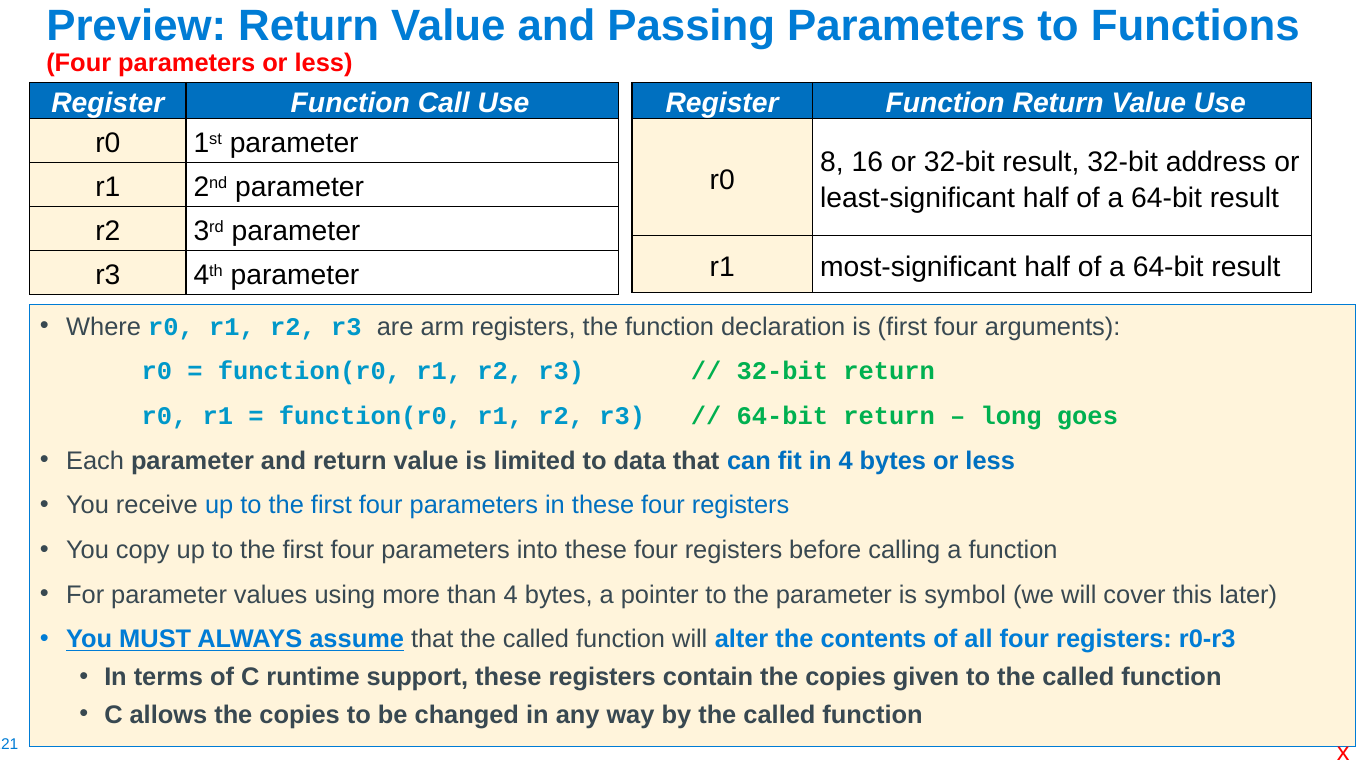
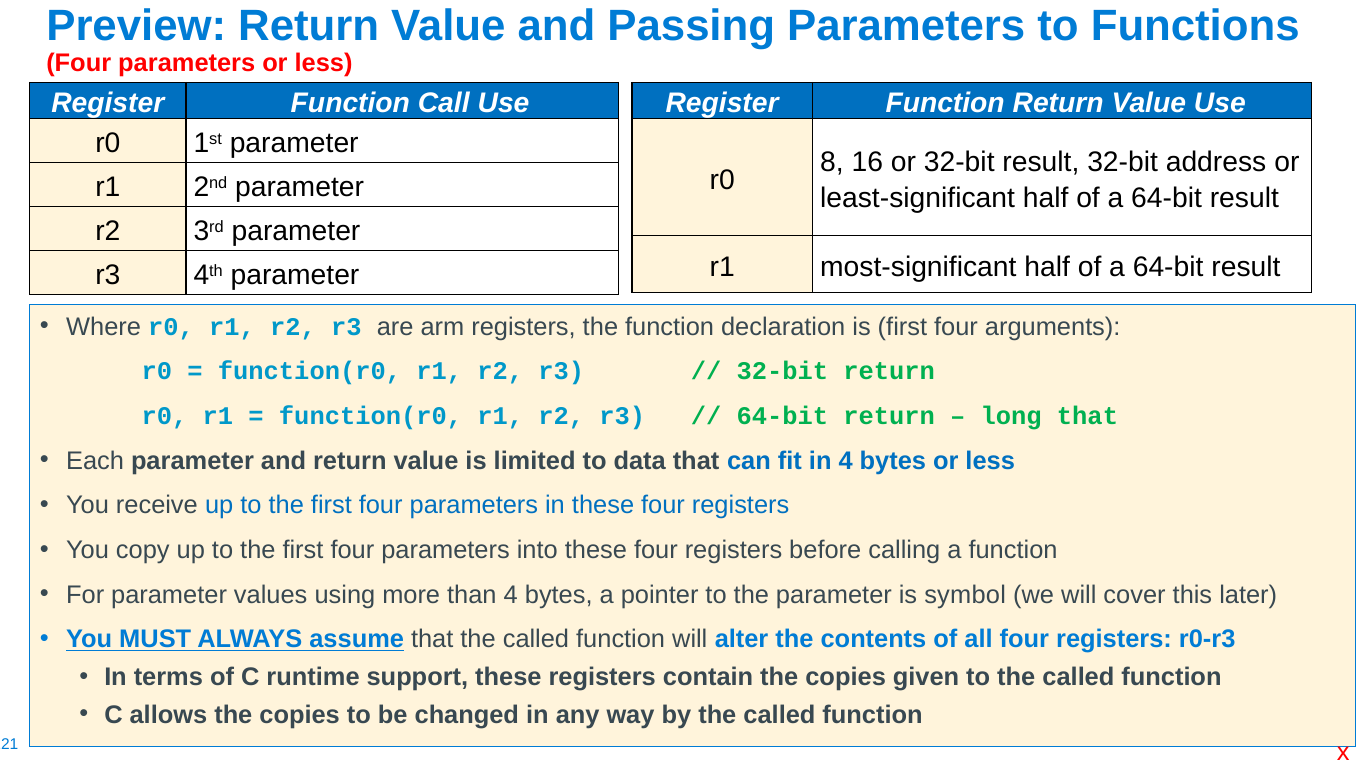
long goes: goes -> that
